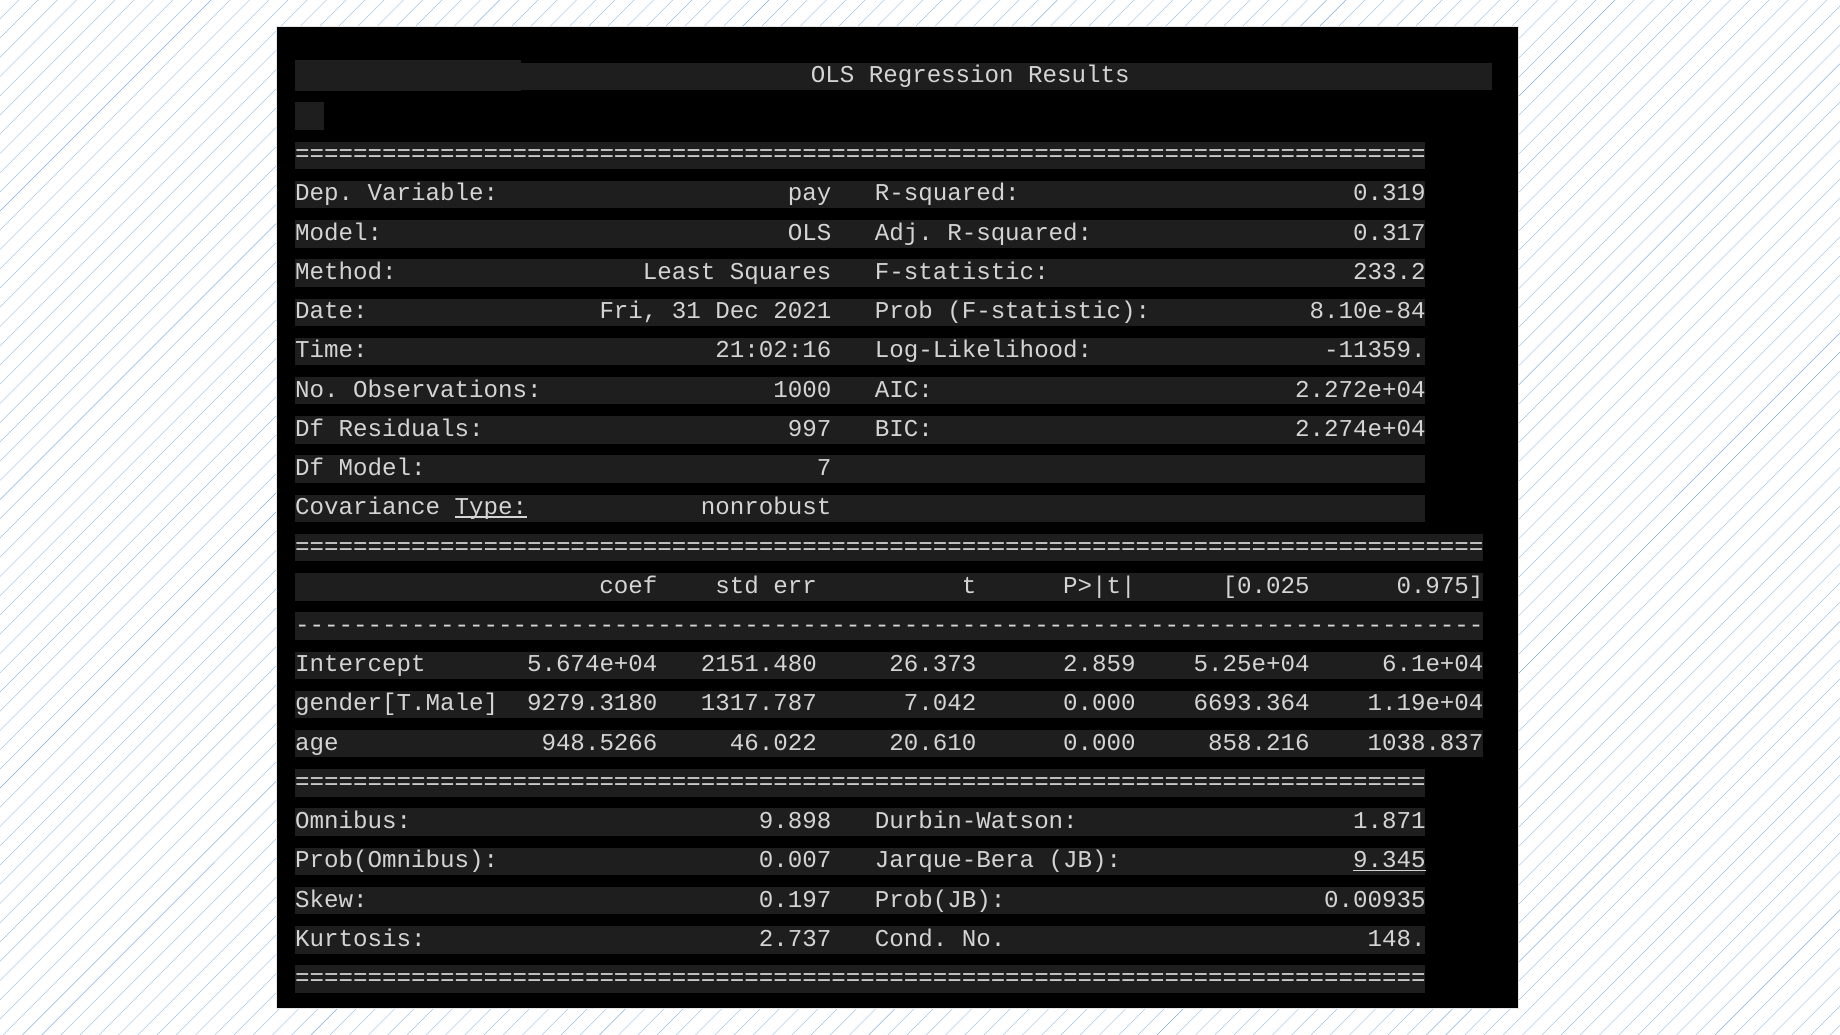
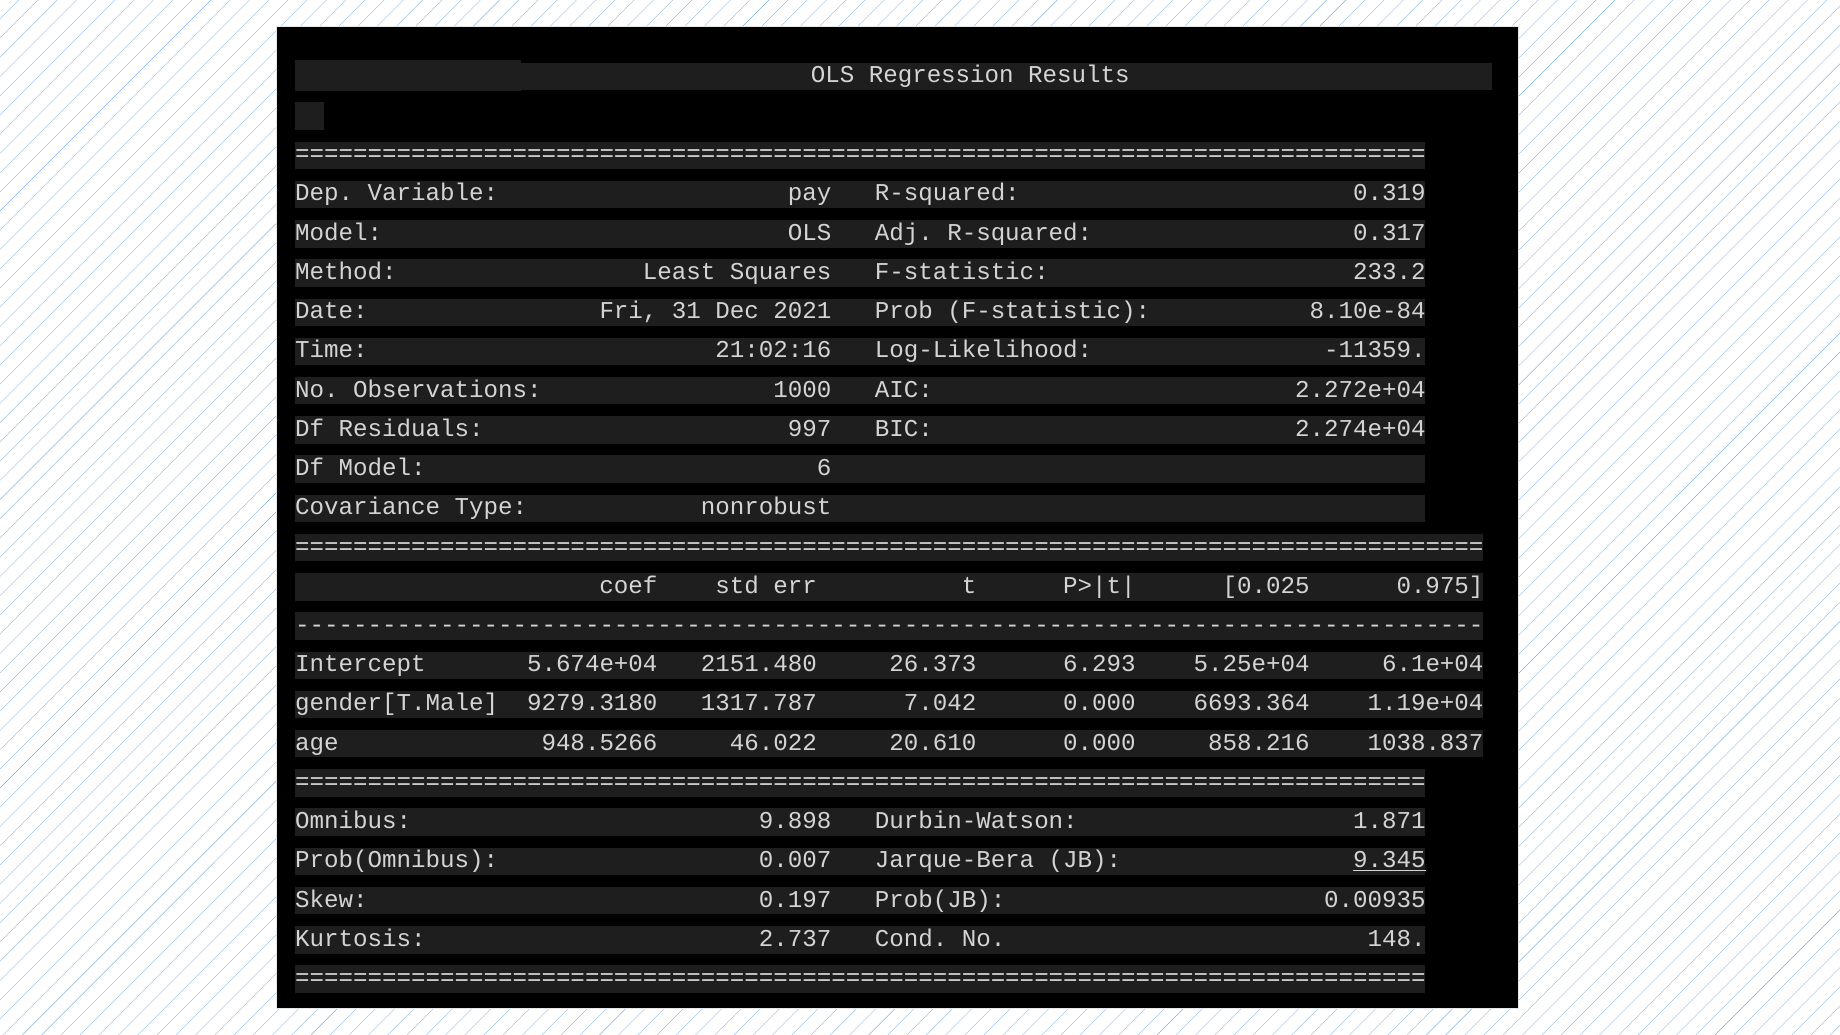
7: 7 -> 6
Type underline: present -> none
2.859: 2.859 -> 6.293
